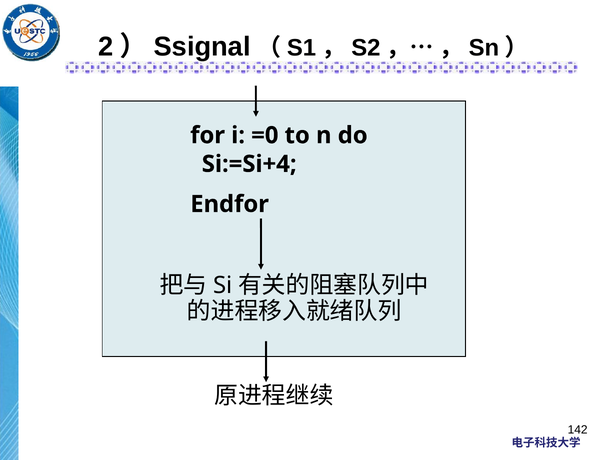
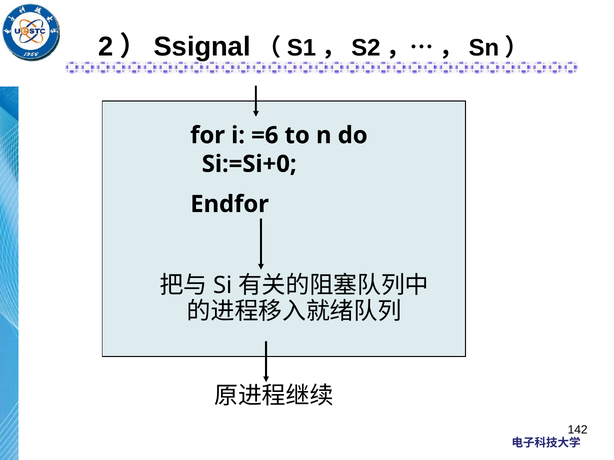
=0: =0 -> =6
Si:=Si+4: Si:=Si+4 -> Si:=Si+0
